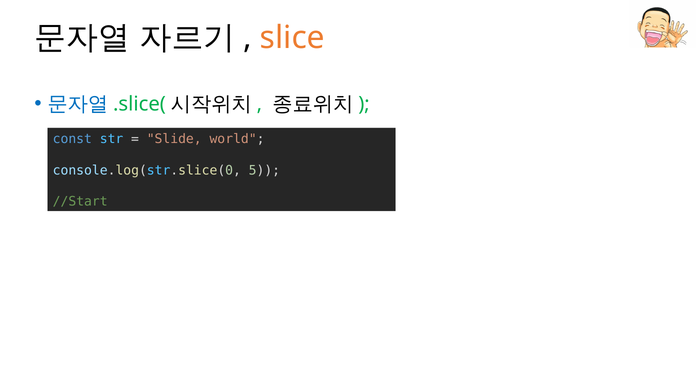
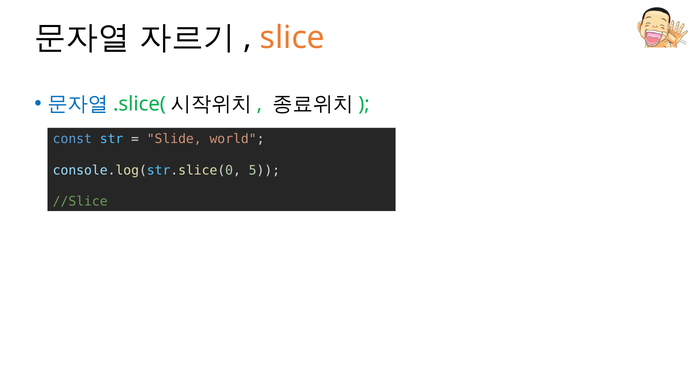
//Start: //Start -> //Slice
